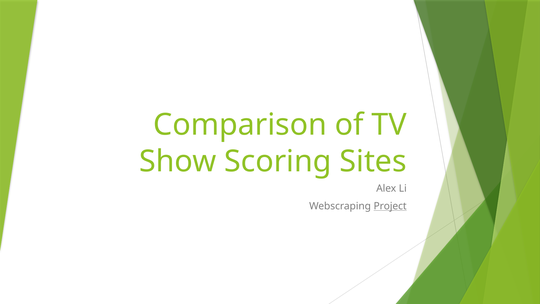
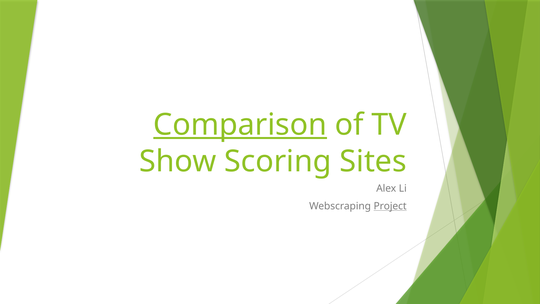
Comparison underline: none -> present
